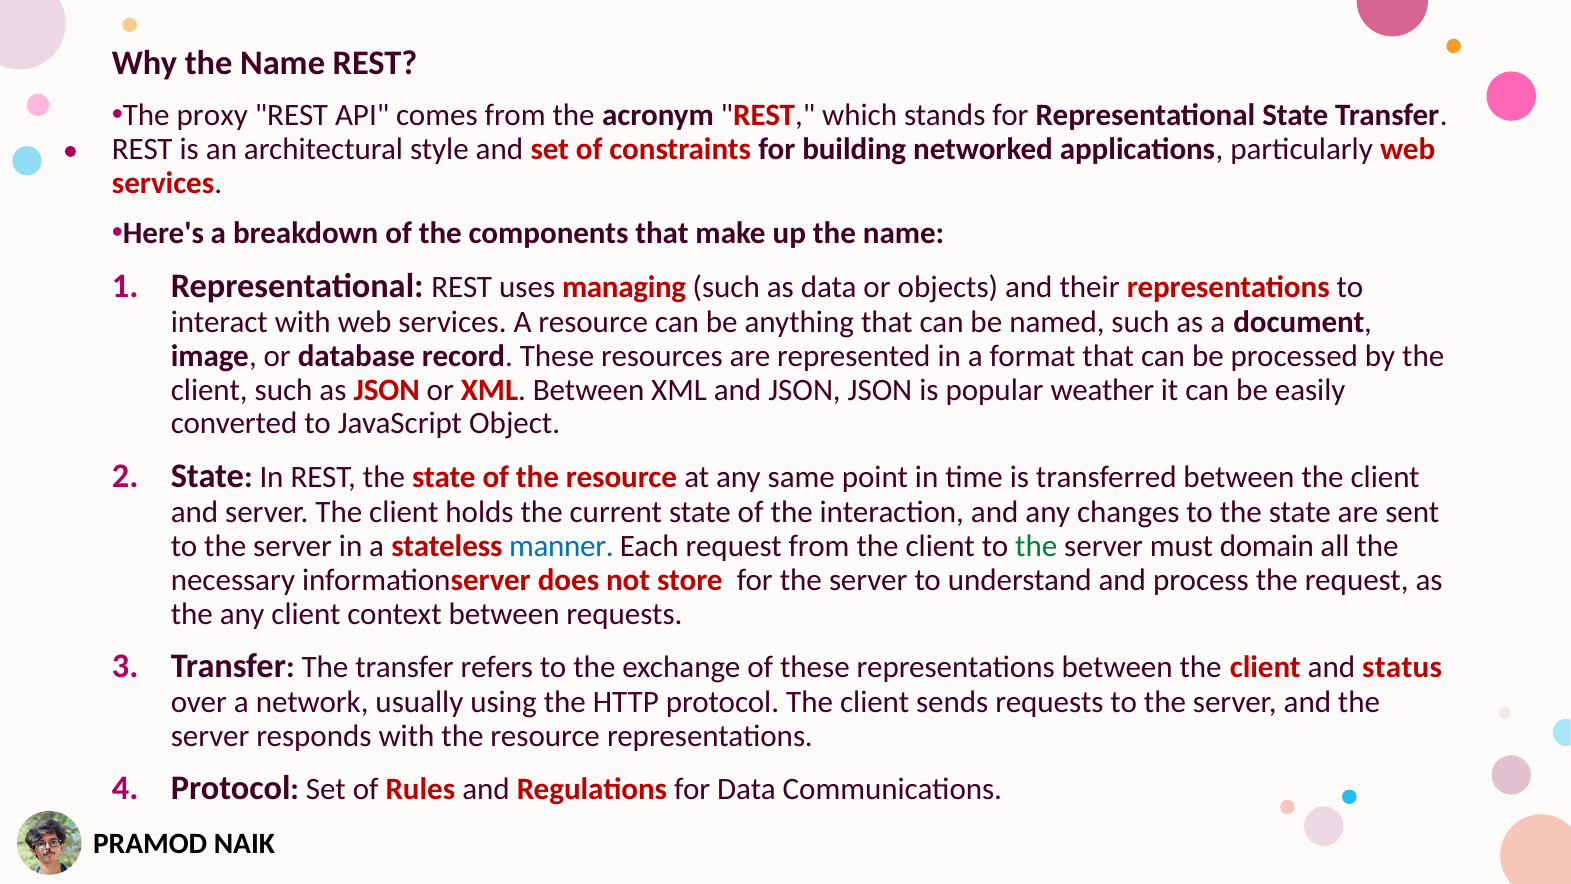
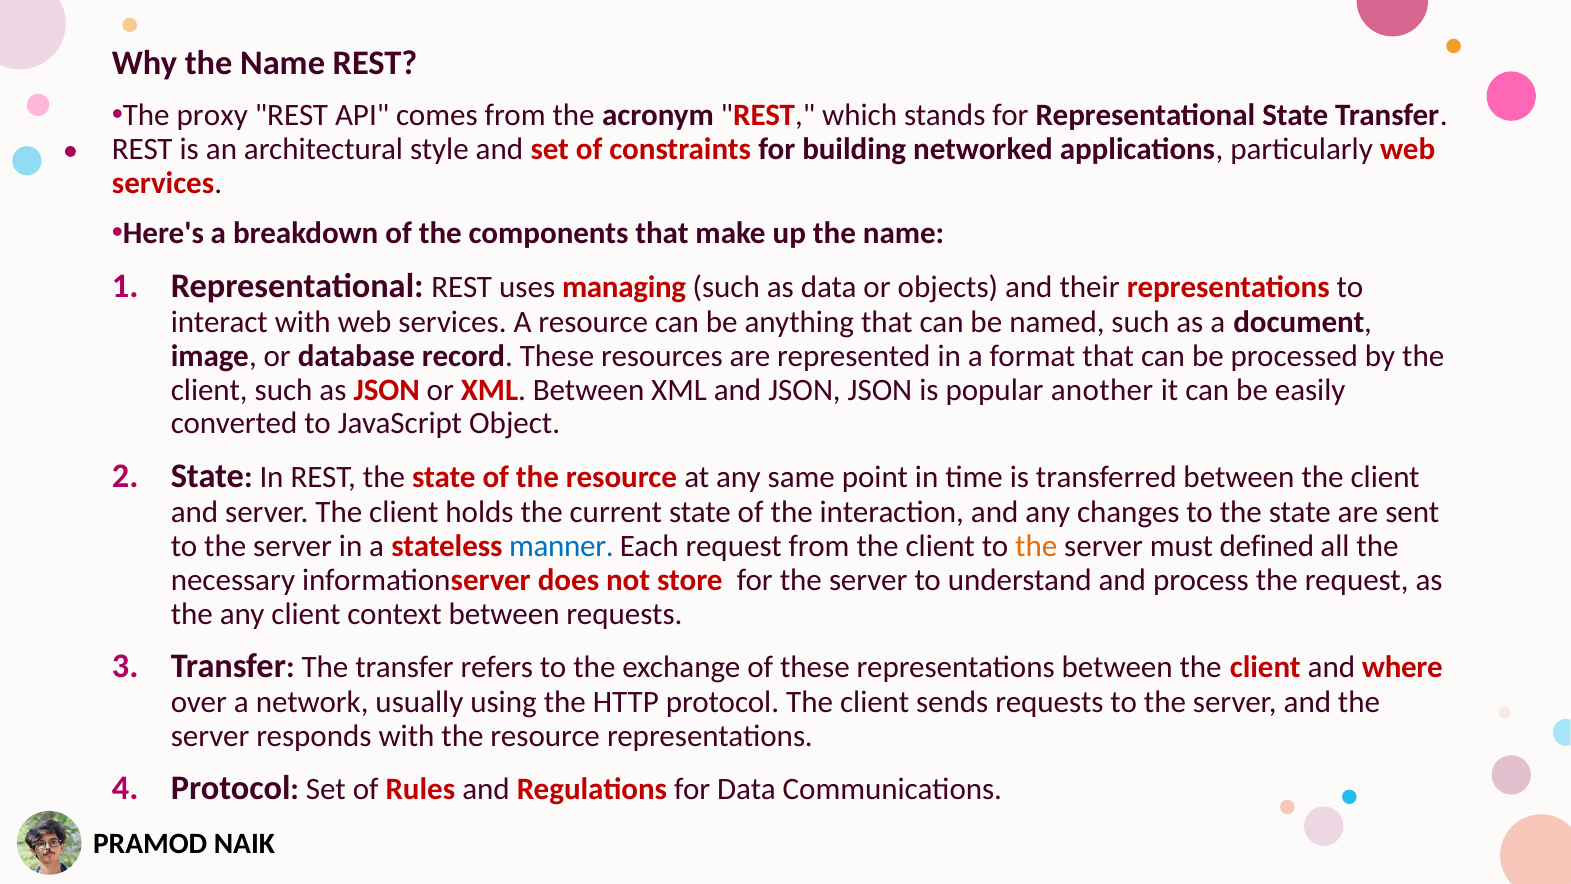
weather: weather -> another
the at (1036, 546) colour: green -> orange
domain: domain -> defined
status: status -> where
